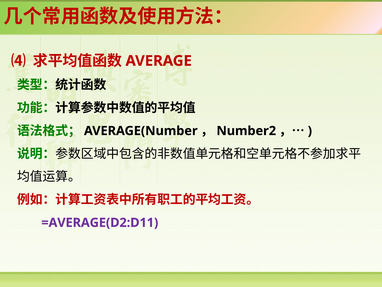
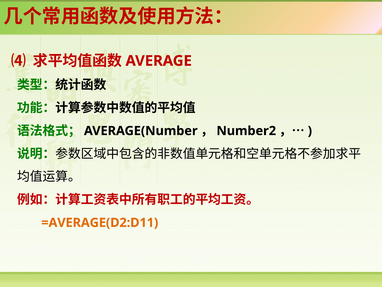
=AVERAGE(D2:D11 colour: purple -> orange
